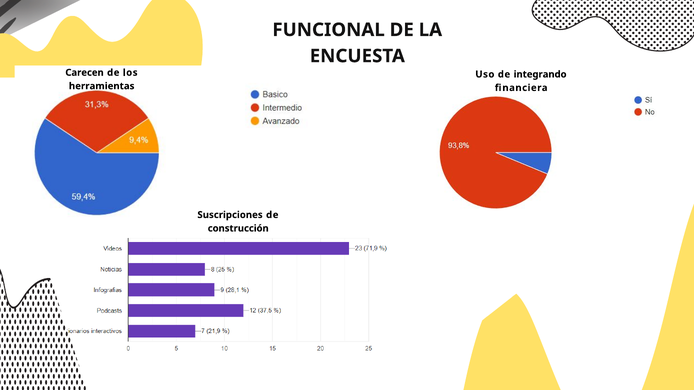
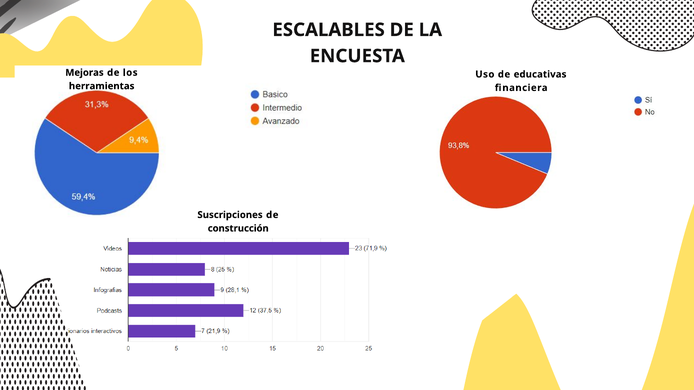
FUNCIONAL: FUNCIONAL -> ESCALABLES
Carecen: Carecen -> Mejoras
integrando: integrando -> educativas
